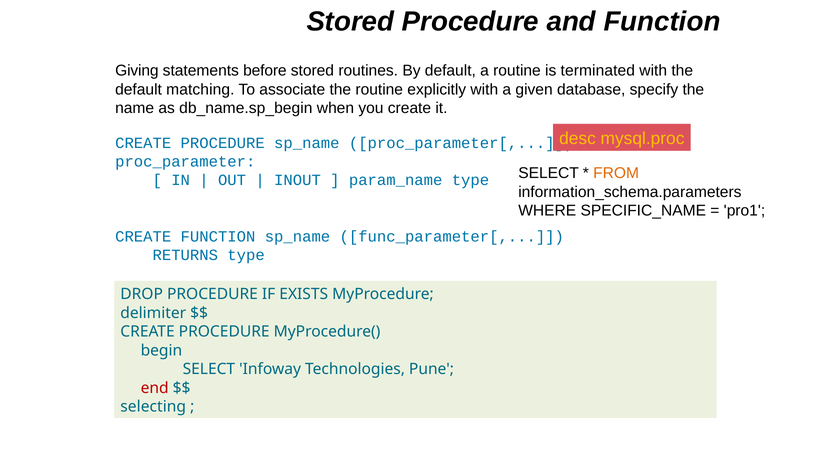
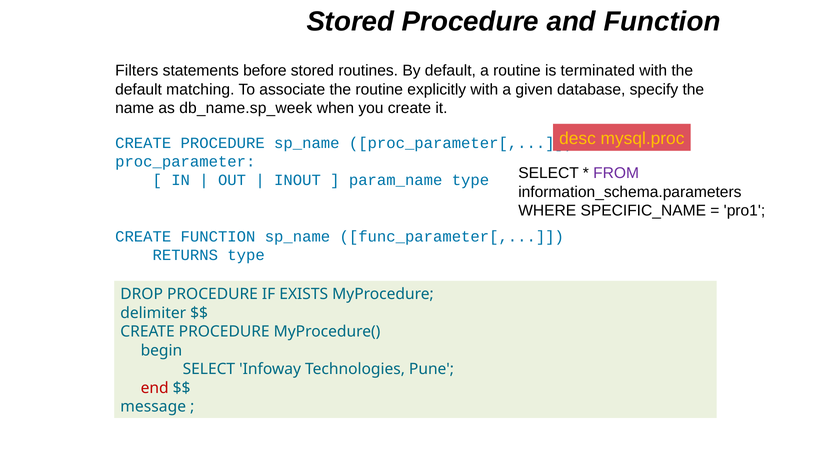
Giving: Giving -> Filters
db_name.sp_begin: db_name.sp_begin -> db_name.sp_week
FROM colour: orange -> purple
selecting: selecting -> message
